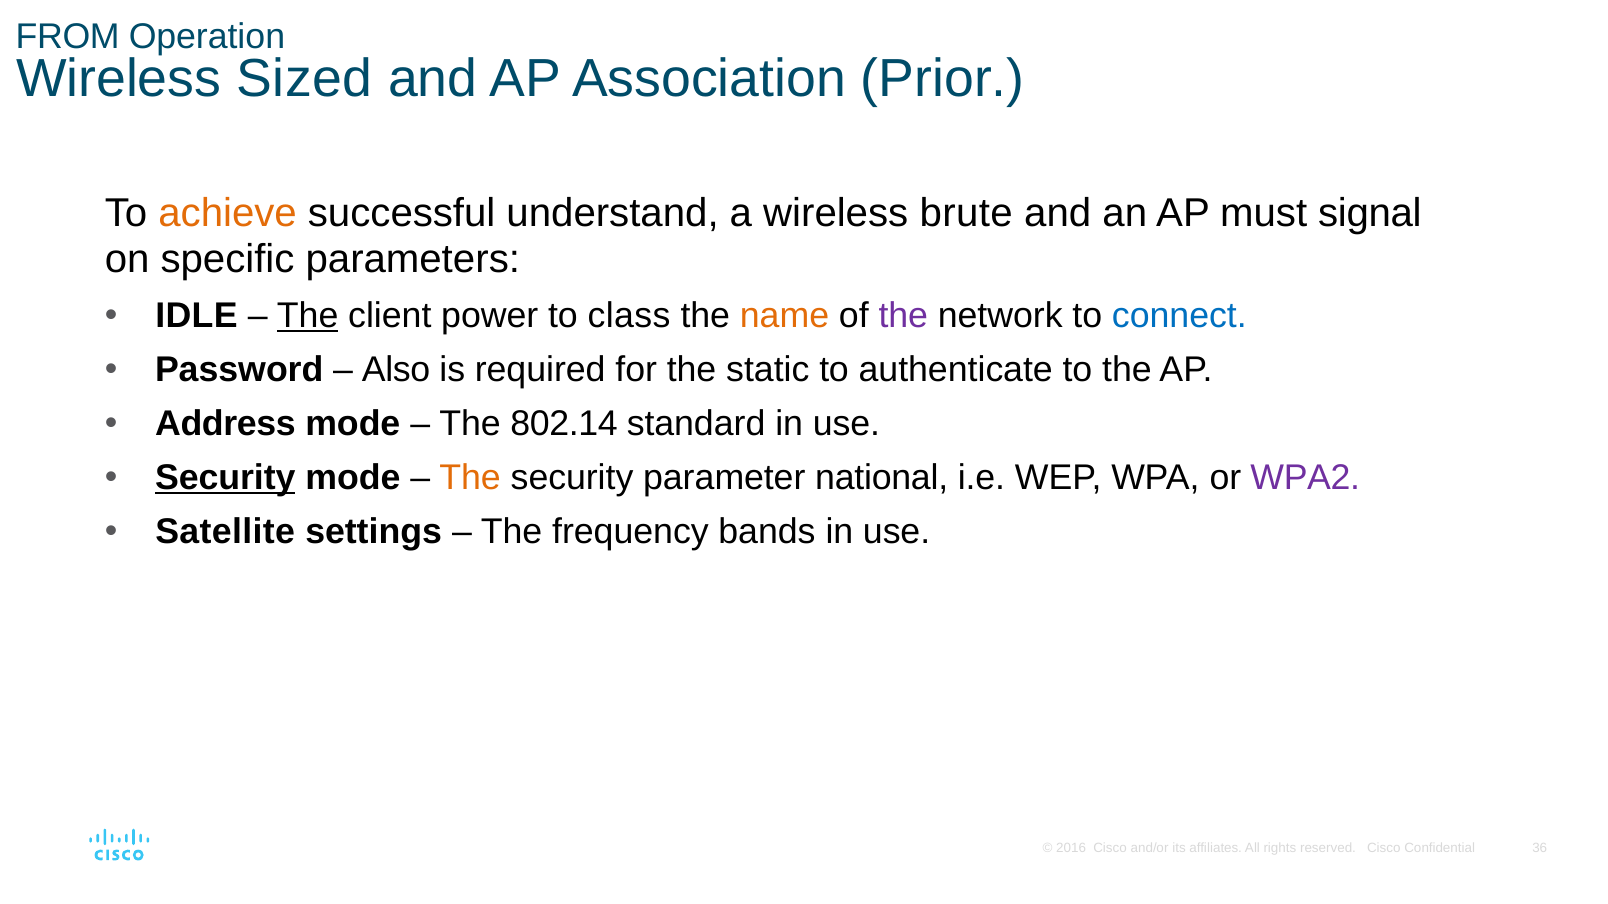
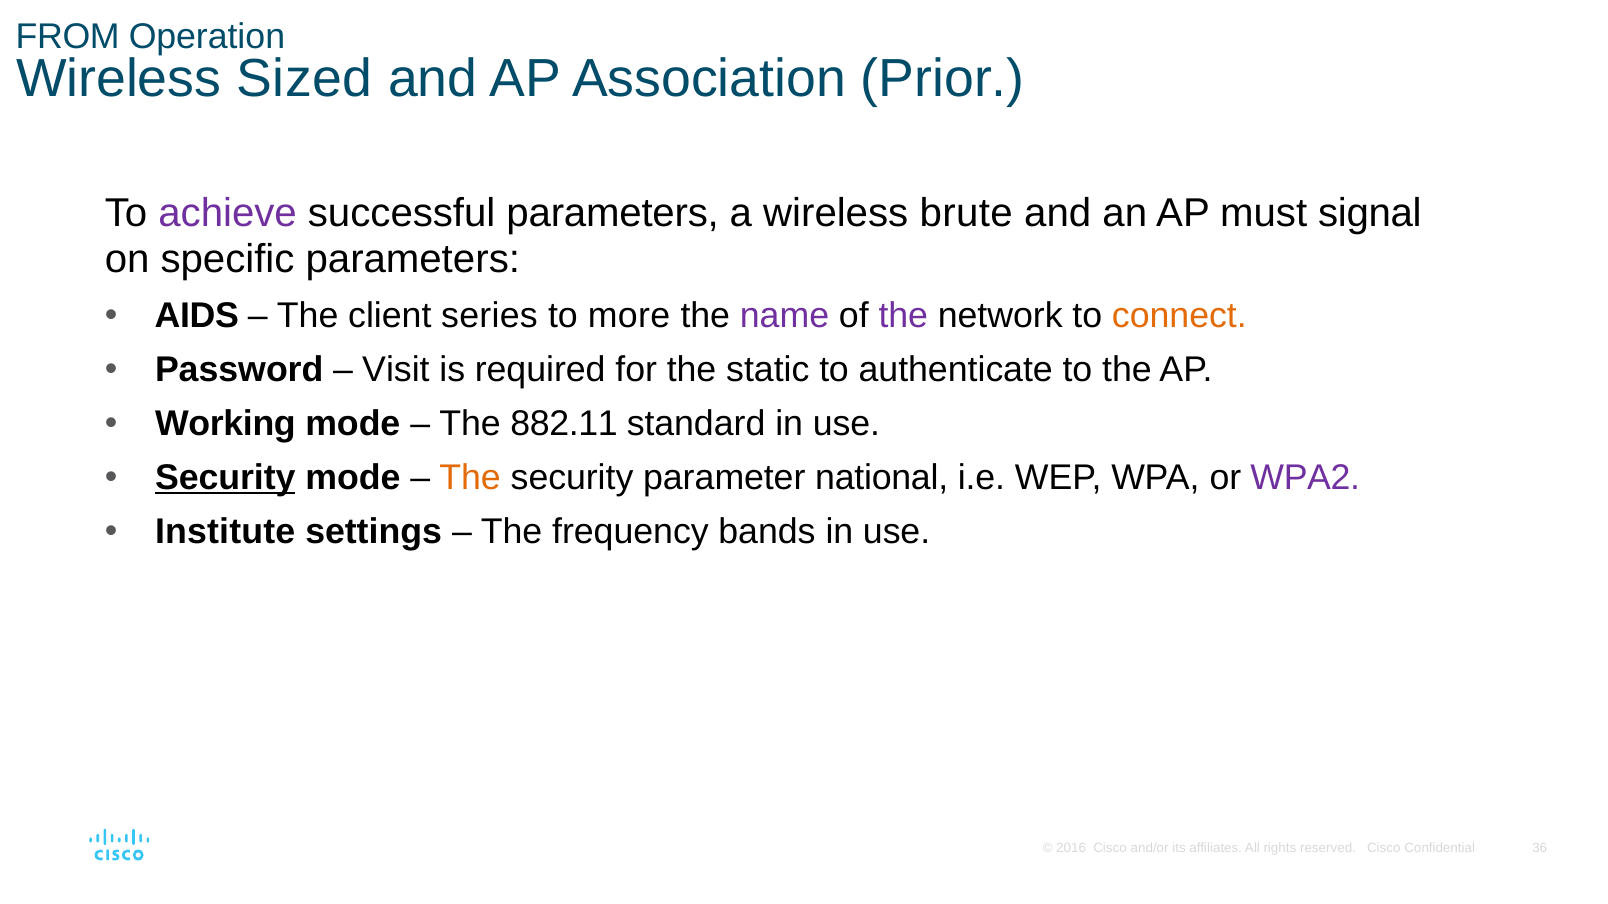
achieve colour: orange -> purple
successful understand: understand -> parameters
IDLE: IDLE -> AIDS
The at (308, 316) underline: present -> none
power: power -> series
class: class -> more
name colour: orange -> purple
connect colour: blue -> orange
Also: Also -> Visit
Address: Address -> Working
802.14: 802.14 -> 882.11
Satellite: Satellite -> Institute
